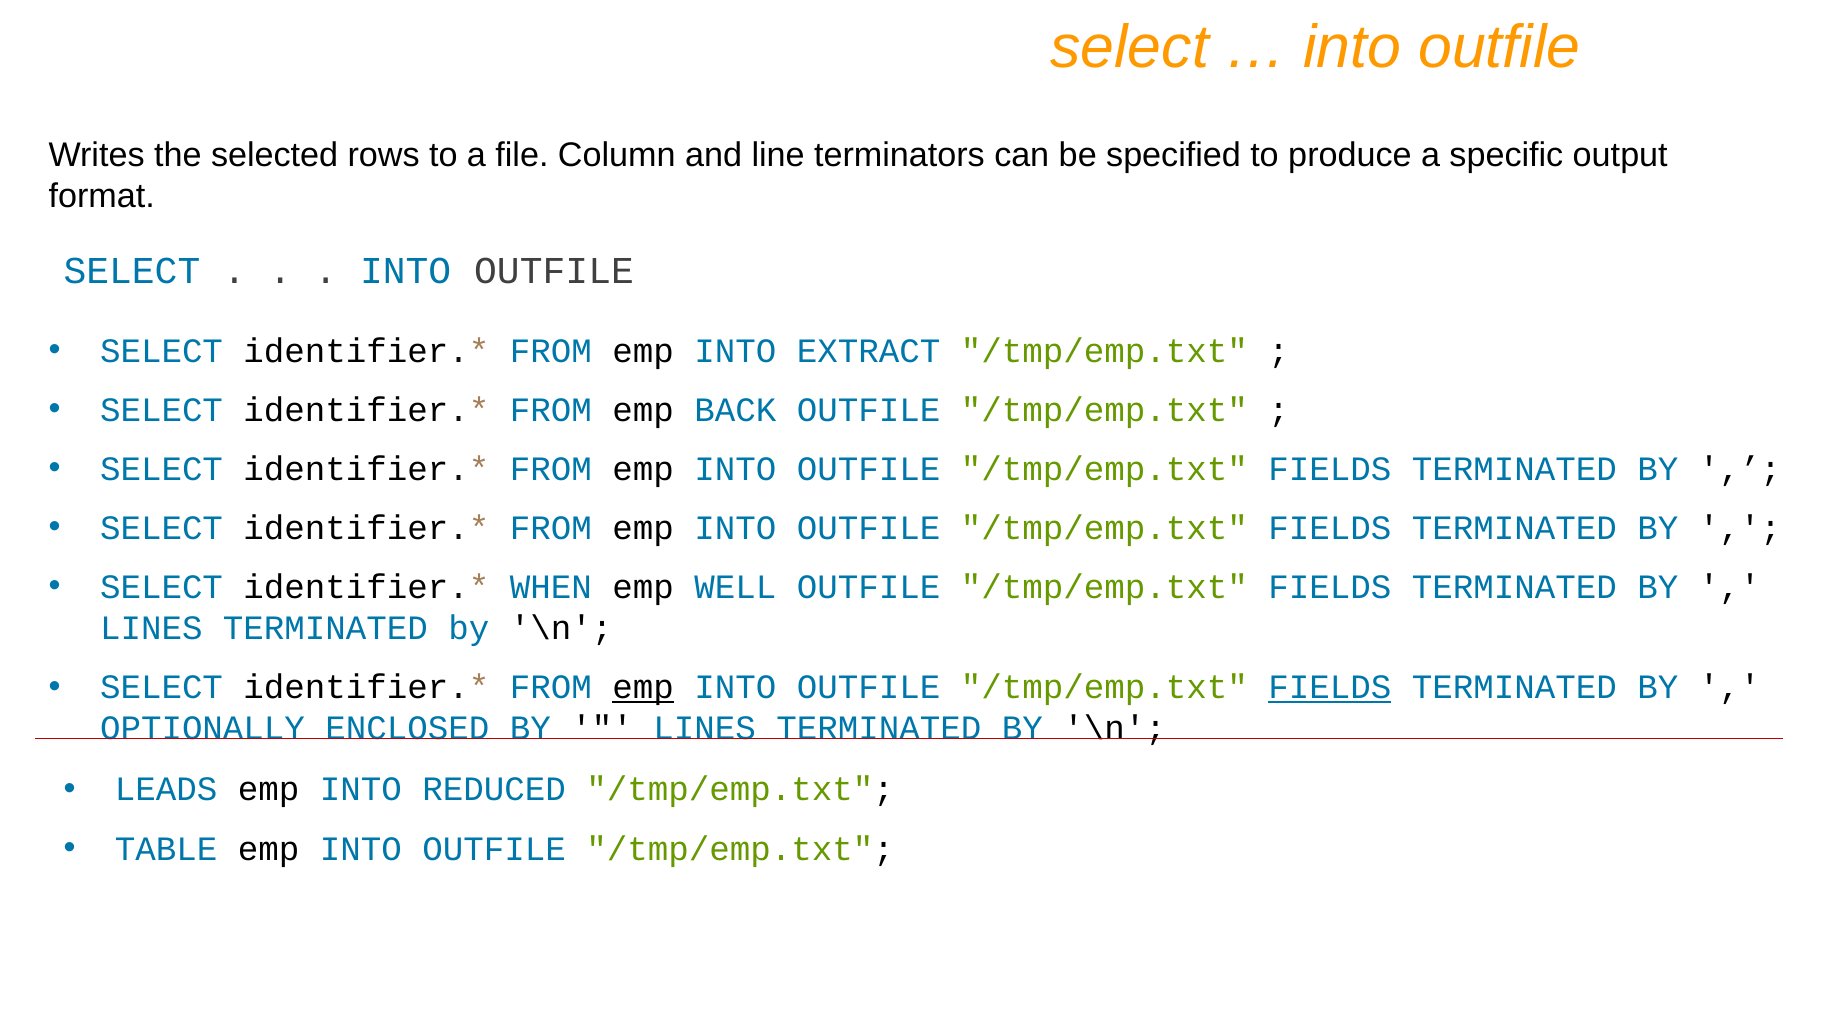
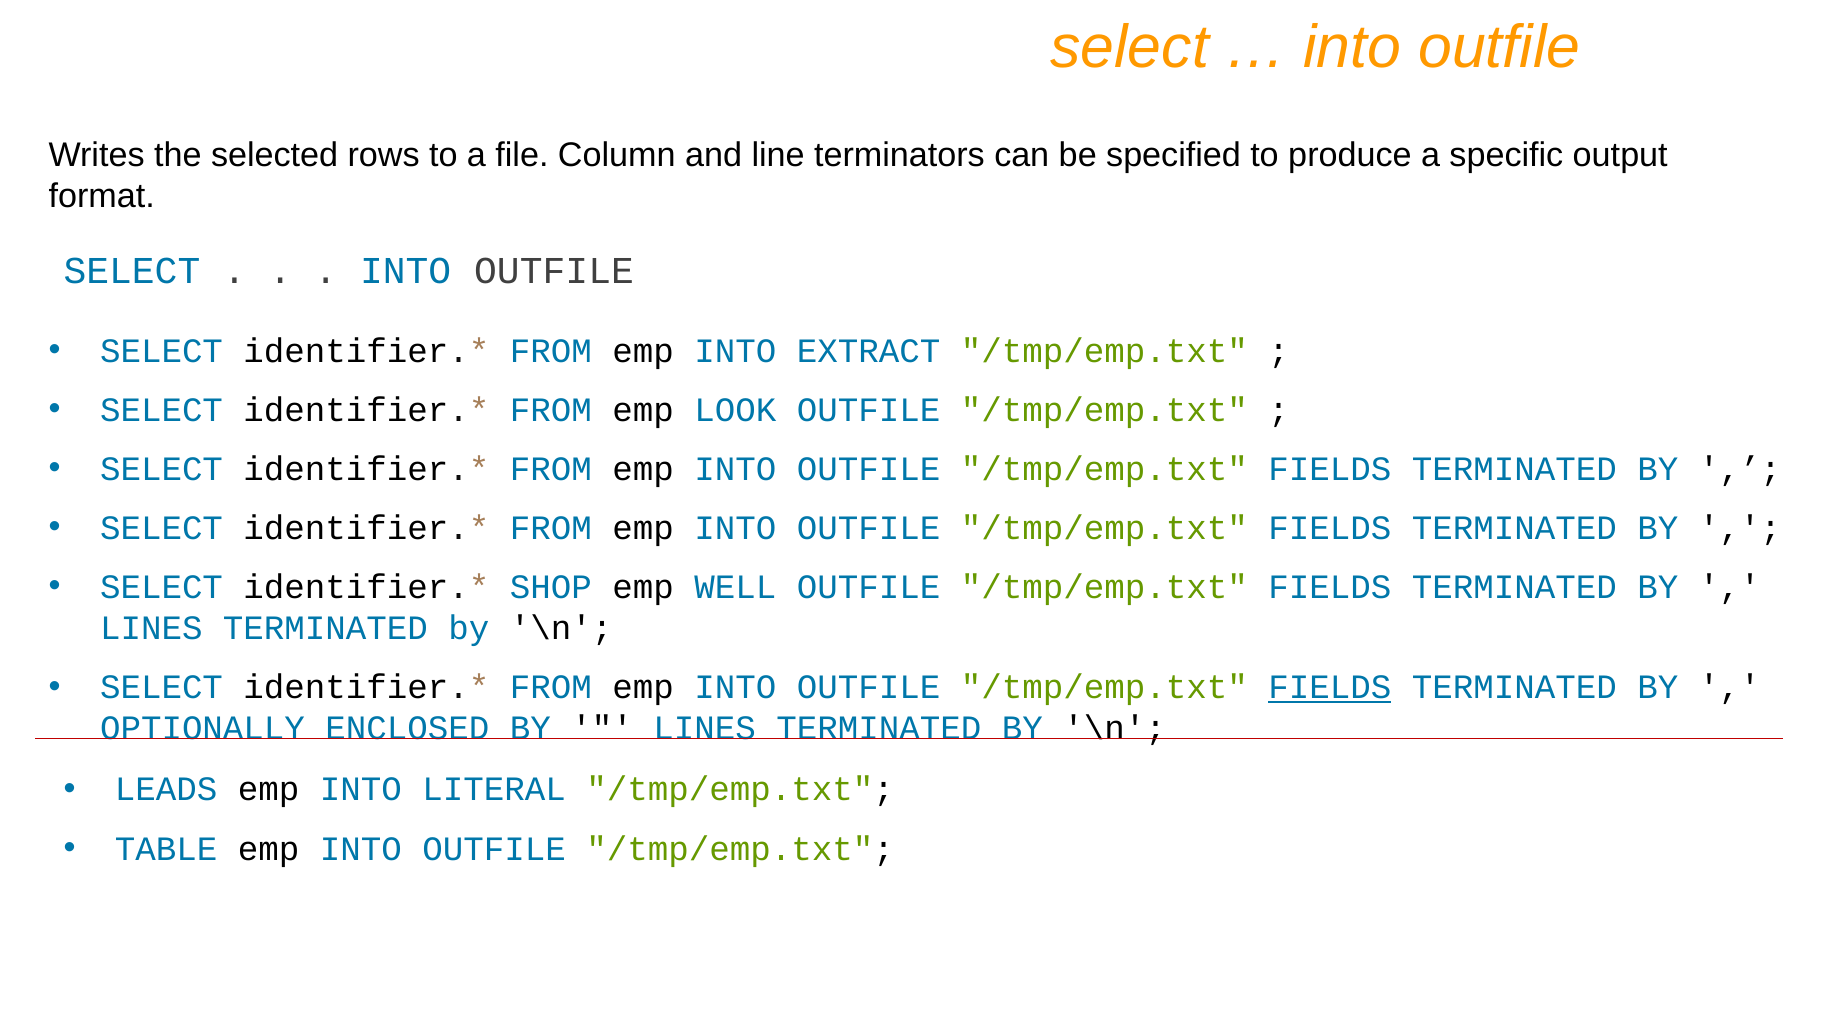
BACK: BACK -> LOOK
WHEN: WHEN -> SHOP
emp at (643, 688) underline: present -> none
REDUCED: REDUCED -> LITERAL
